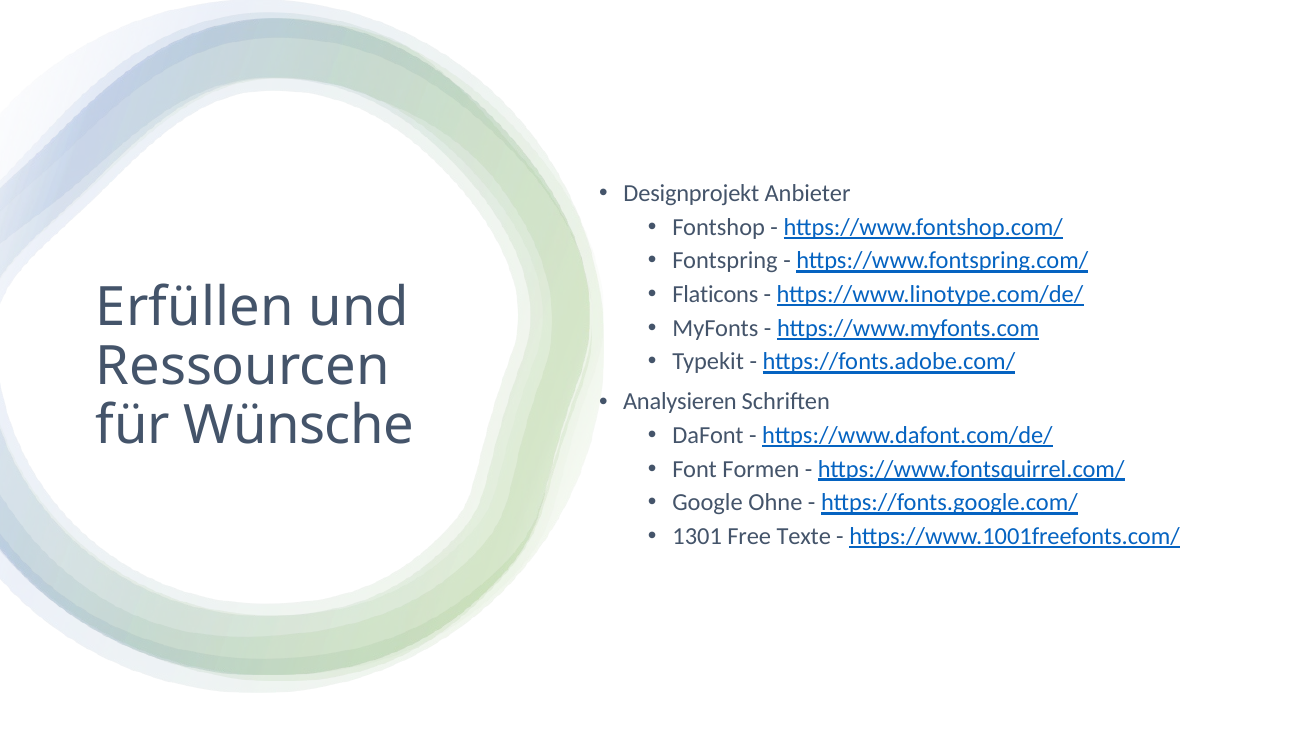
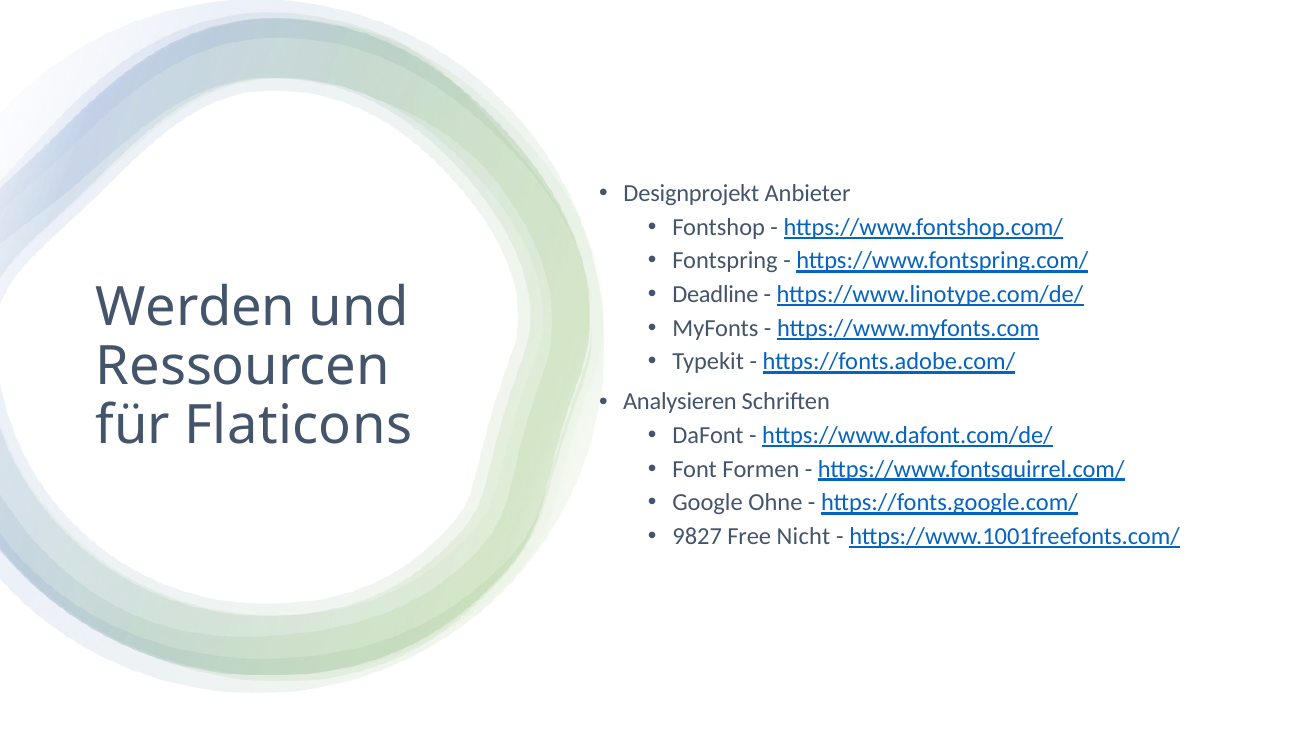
Flaticons: Flaticons -> Deadline
Erfüllen: Erfüllen -> Werden
Wünsche: Wünsche -> Flaticons
1301: 1301 -> 9827
Texte: Texte -> Nicht
